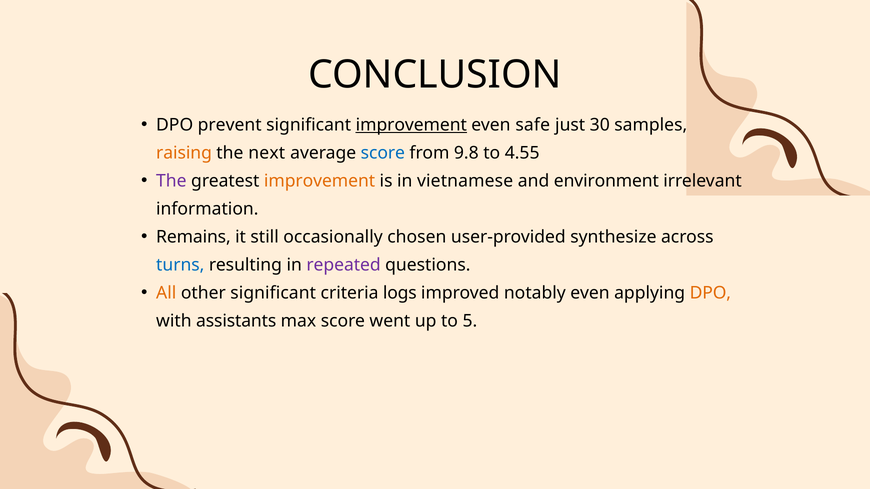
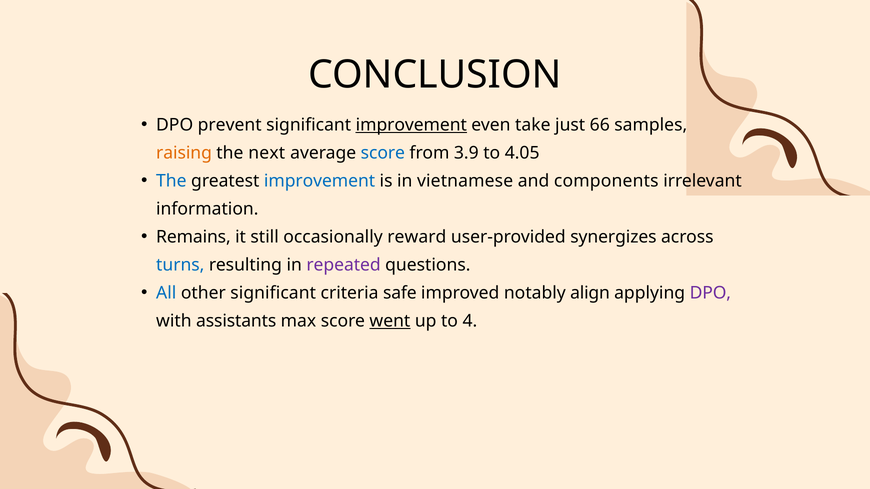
safe: safe -> take
30: 30 -> 66
9.8: 9.8 -> 3.9
4.55: 4.55 -> 4.05
The at (171, 181) colour: purple -> blue
improvement at (320, 181) colour: orange -> blue
environment: environment -> components
chosen: chosen -> reward
synthesize: synthesize -> synergizes
All colour: orange -> blue
logs: logs -> safe
notably even: even -> align
DPO at (710, 293) colour: orange -> purple
went underline: none -> present
5: 5 -> 4
